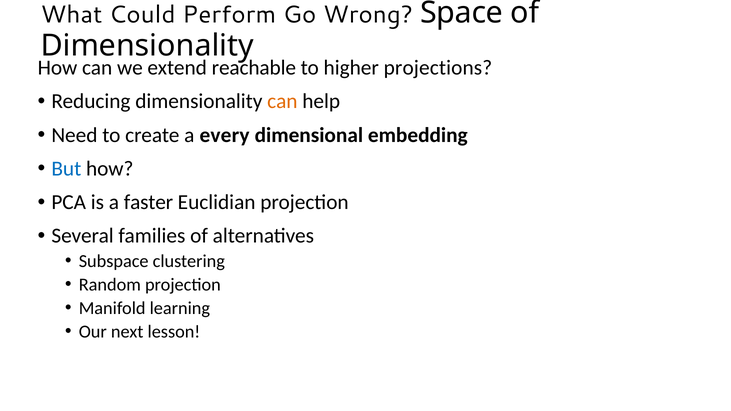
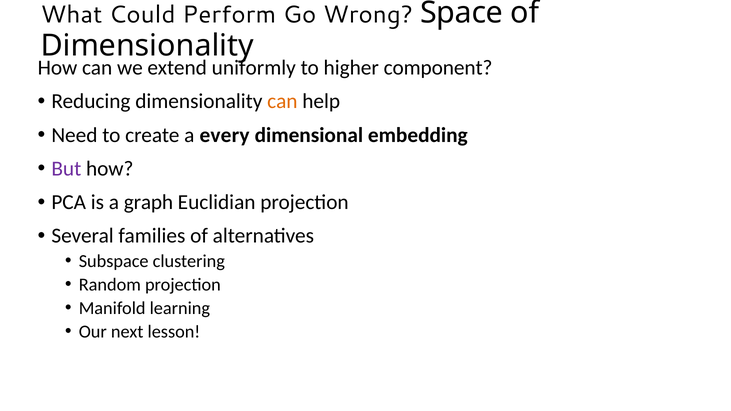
reachable: reachable -> uniformly
projections: projections -> component
But colour: blue -> purple
faster: faster -> graph
